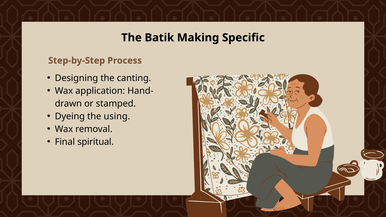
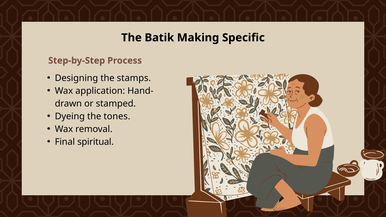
canting: canting -> stamps
using: using -> tones
